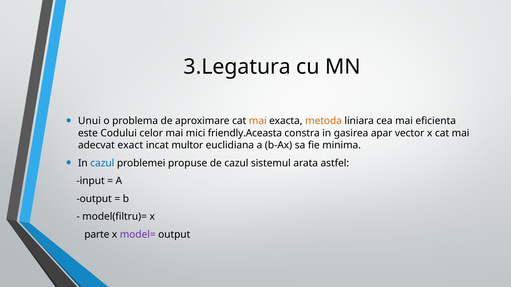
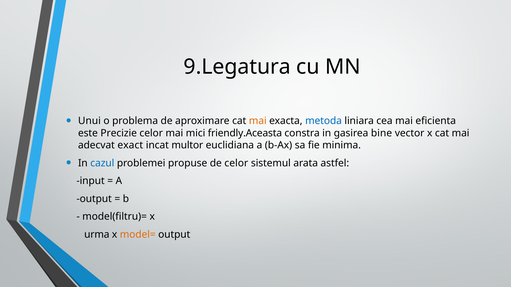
3.Legatura: 3.Legatura -> 9.Legatura
metoda colour: orange -> blue
Codului: Codului -> Precizie
apar: apar -> bine
de cazul: cazul -> celor
parte: parte -> urma
model= colour: purple -> orange
